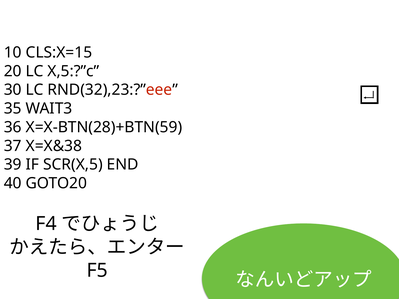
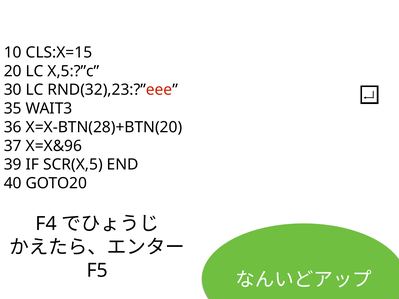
X=X-BTN(28)+BTN(59: X=X-BTN(28)+BTN(59 -> X=X-BTN(28)+BTN(20
X=X&38: X=X&38 -> X=X&96
